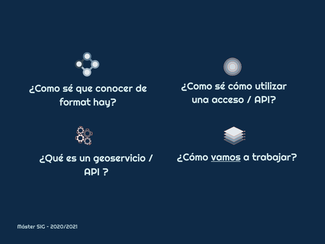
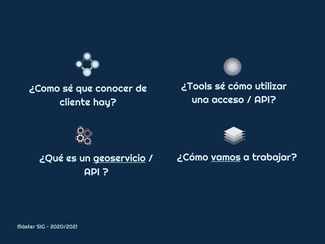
¿Como at (197, 86): ¿Como -> ¿Tools
format: format -> cliente
geoservicio underline: none -> present
